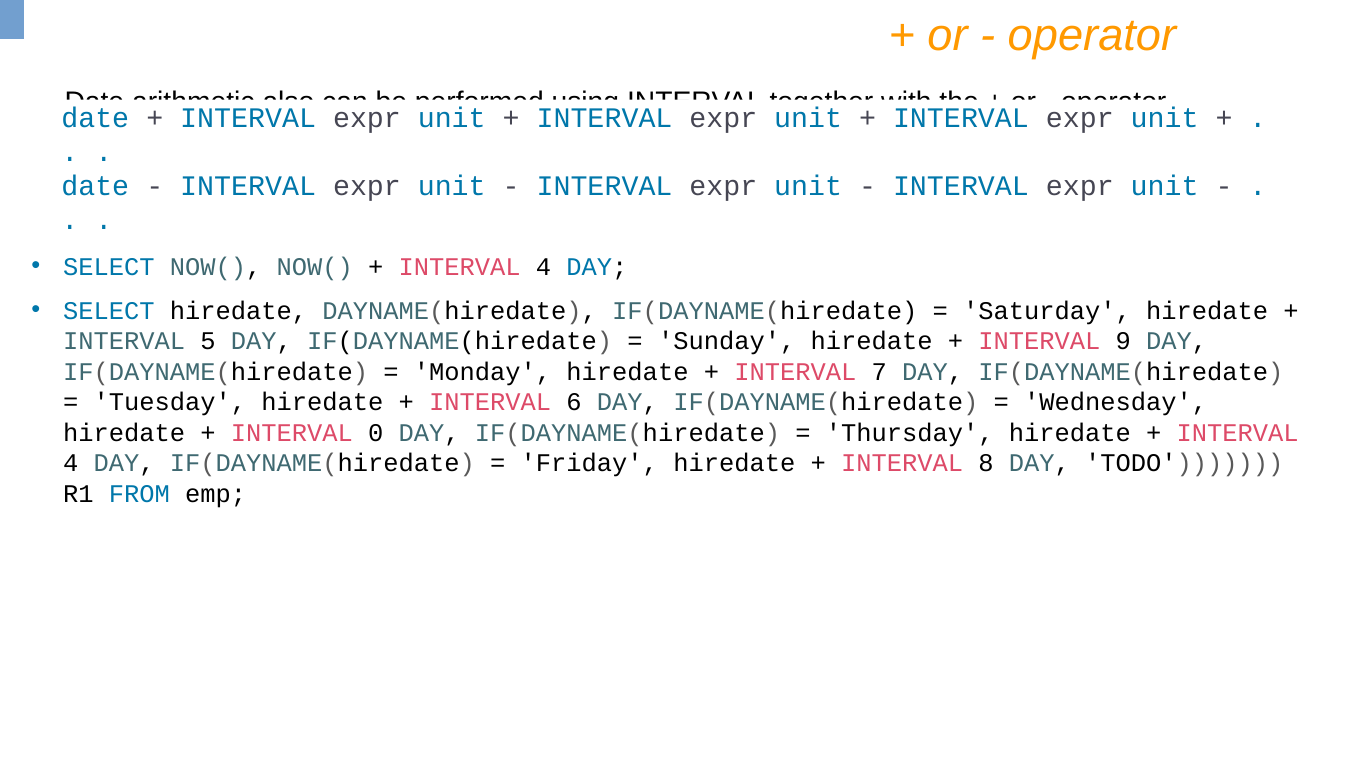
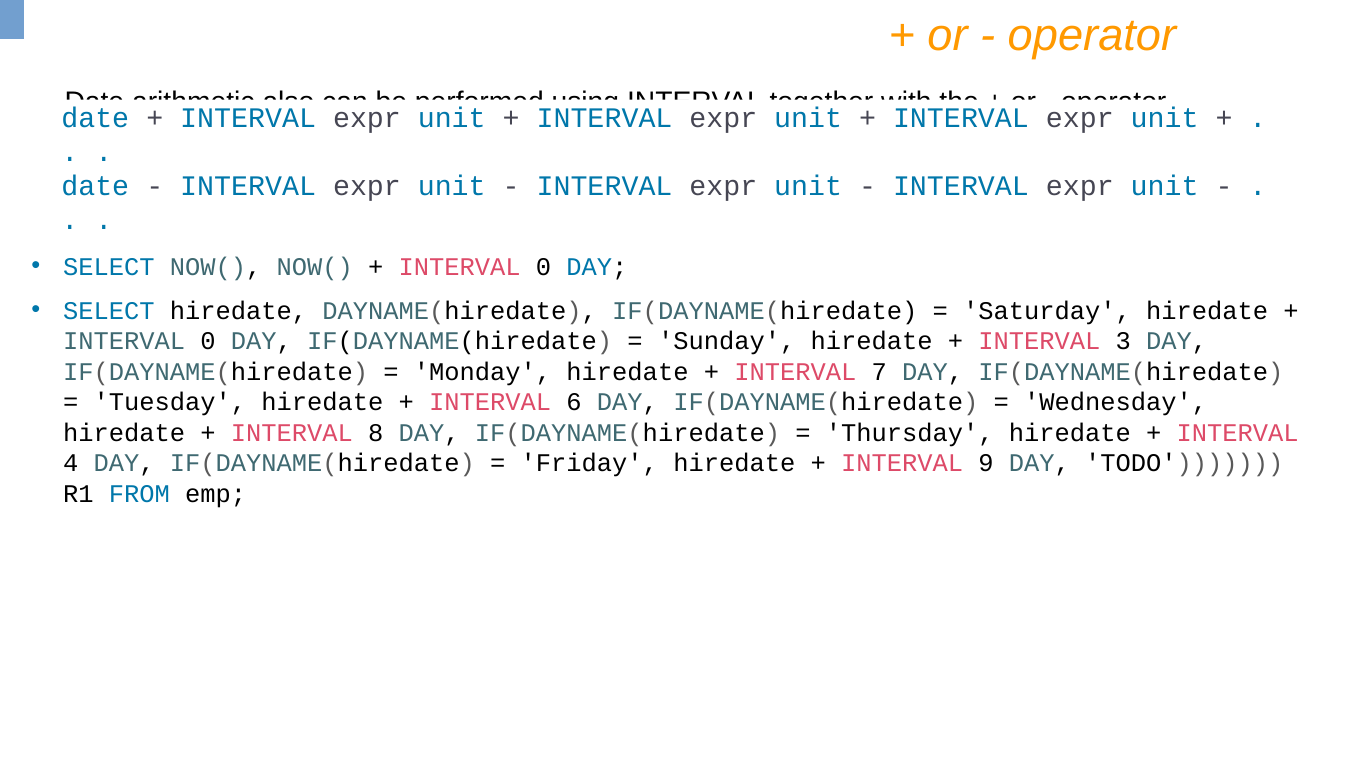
4 at (544, 267): 4 -> 0
5 at (208, 341): 5 -> 0
9: 9 -> 3
0: 0 -> 8
8: 8 -> 9
